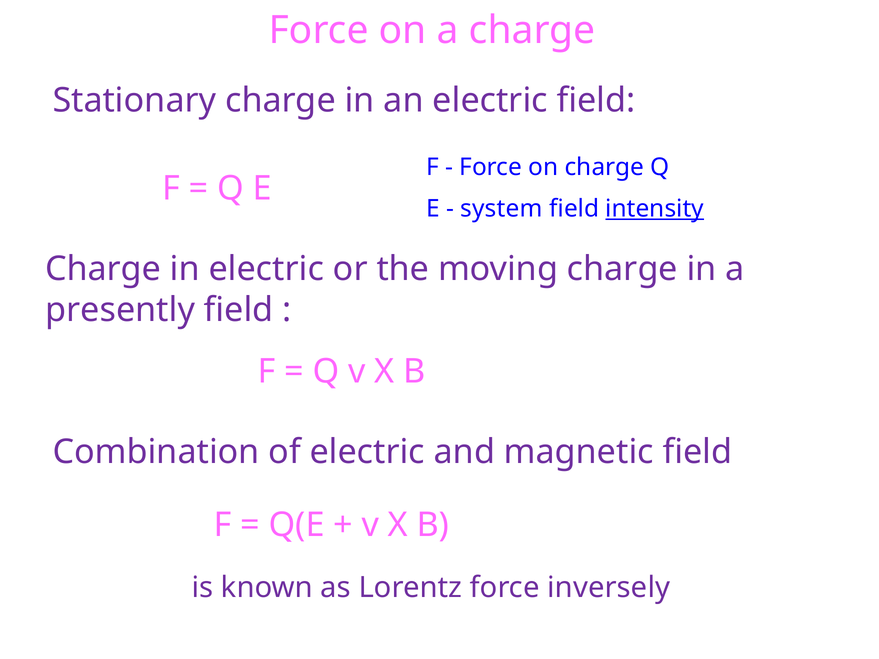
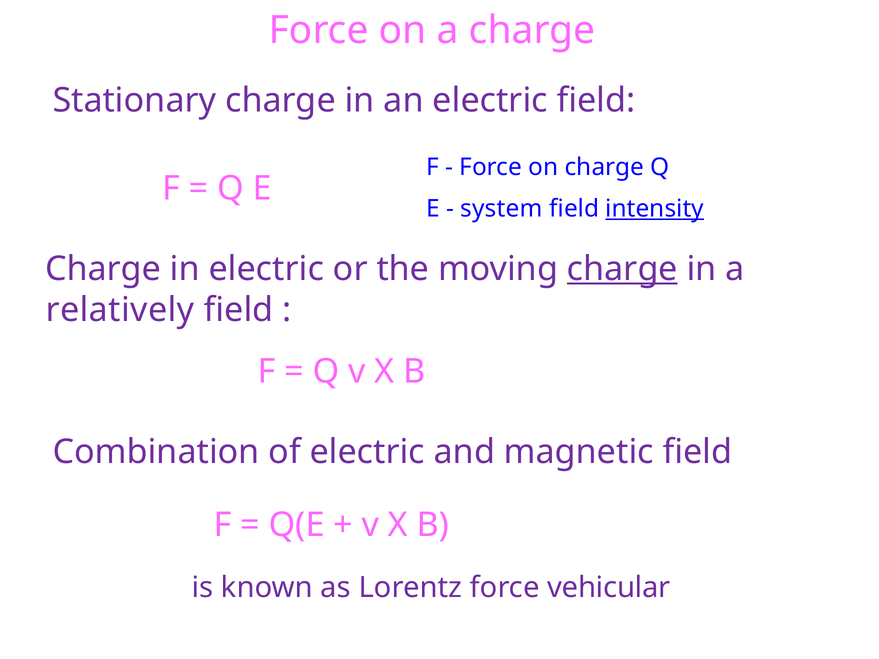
charge at (622, 269) underline: none -> present
presently: presently -> relatively
inversely: inversely -> vehicular
